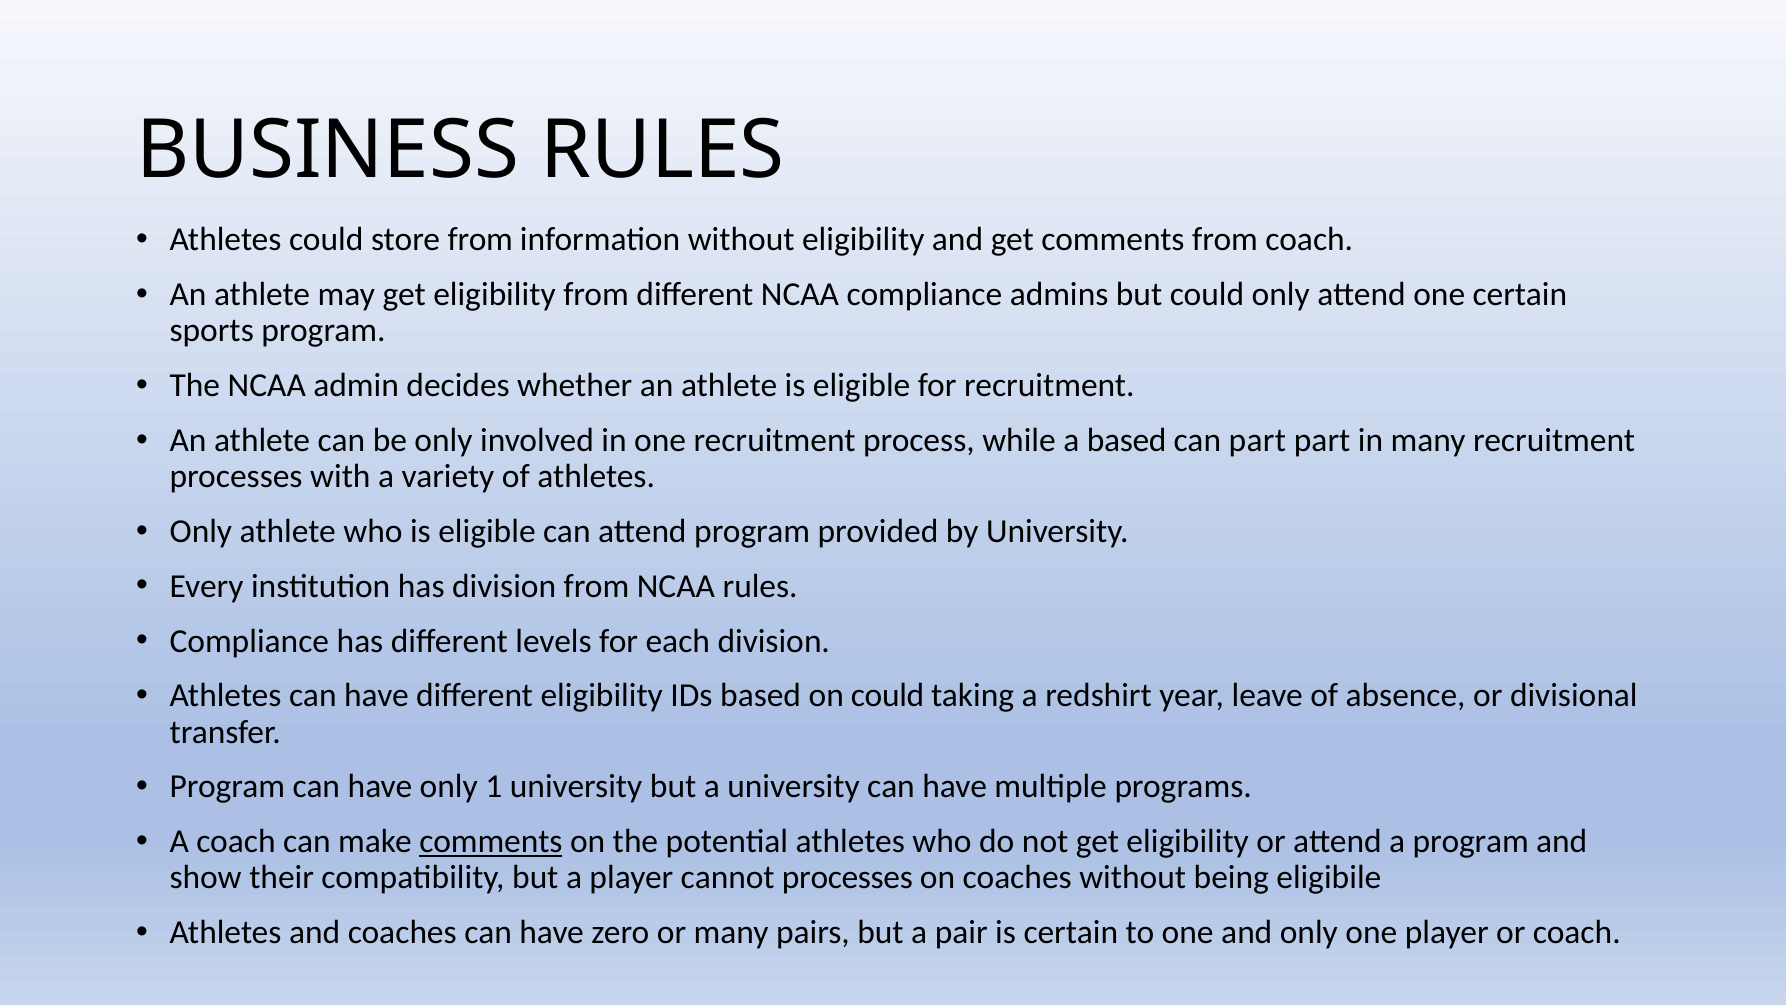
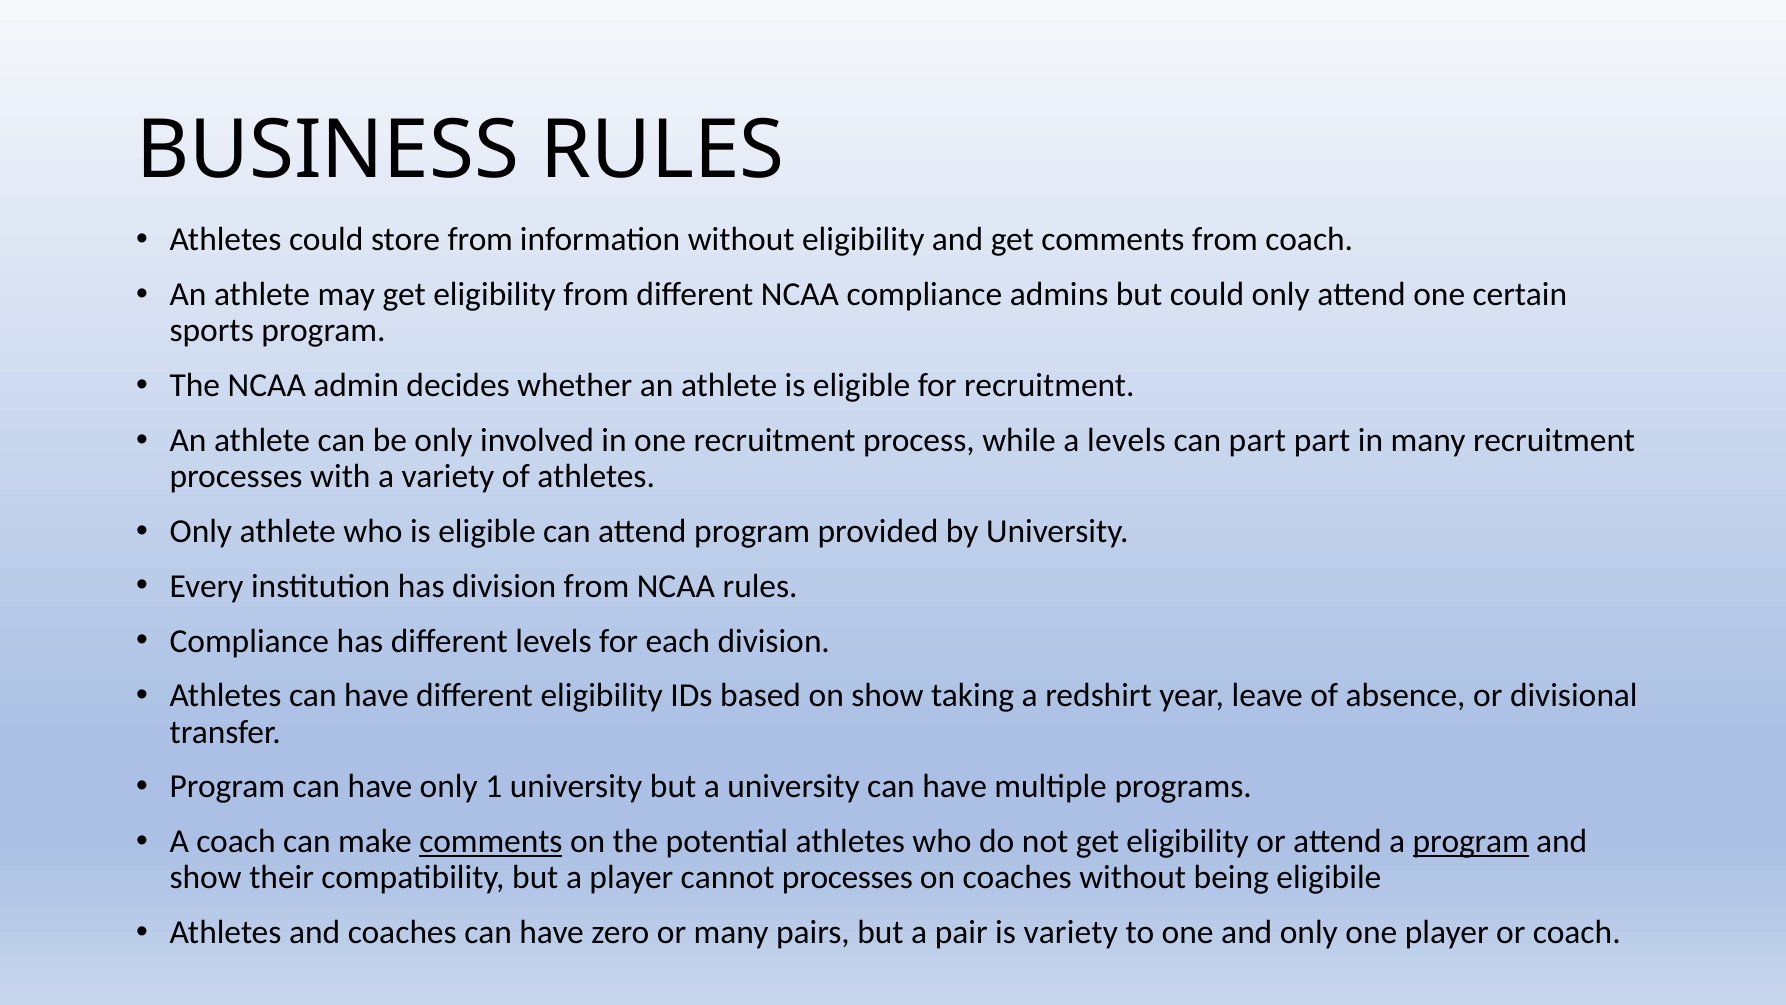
a based: based -> levels
on could: could -> show
program at (1471, 841) underline: none -> present
is certain: certain -> variety
